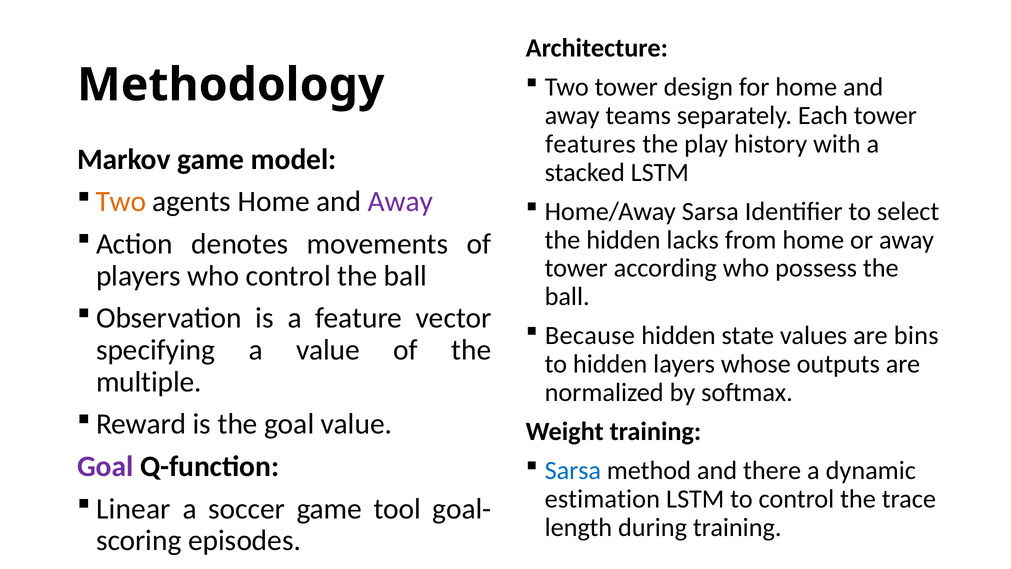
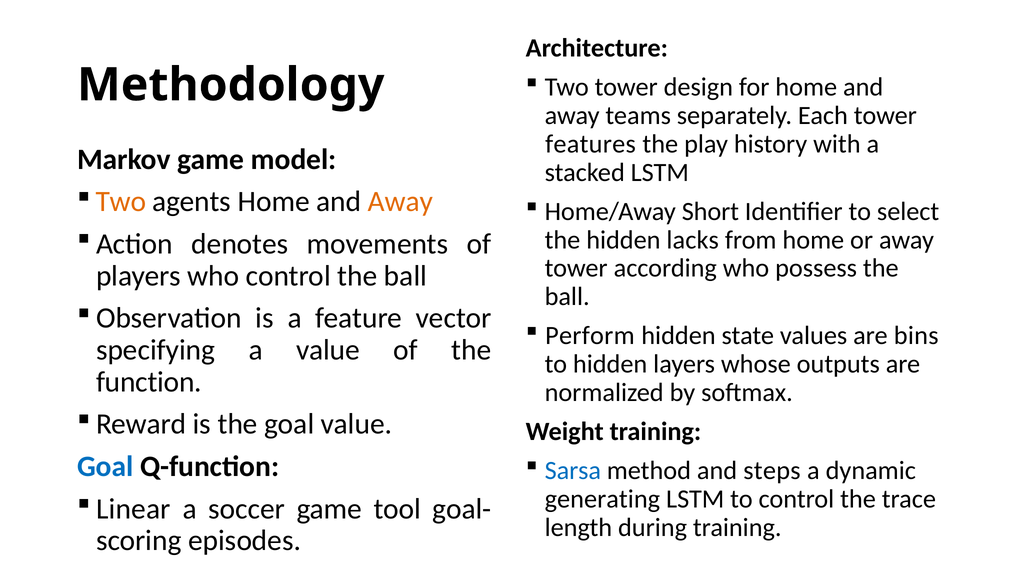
Away at (400, 202) colour: purple -> orange
Home/Away Sarsa: Sarsa -> Short
Because: Because -> Perform
multiple: multiple -> function
Goal at (105, 466) colour: purple -> blue
there: there -> steps
estimation: estimation -> generating
